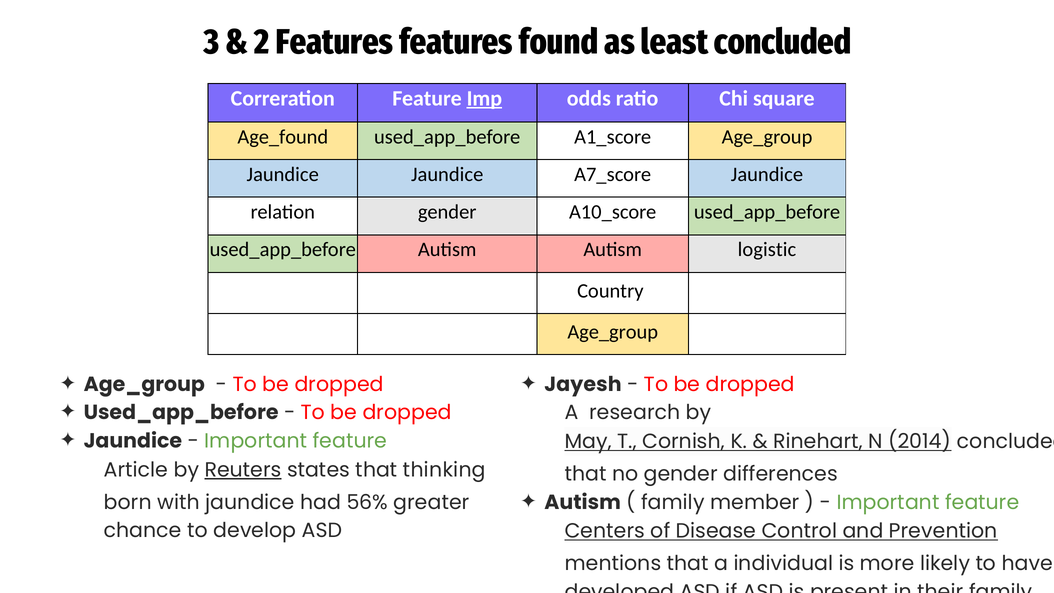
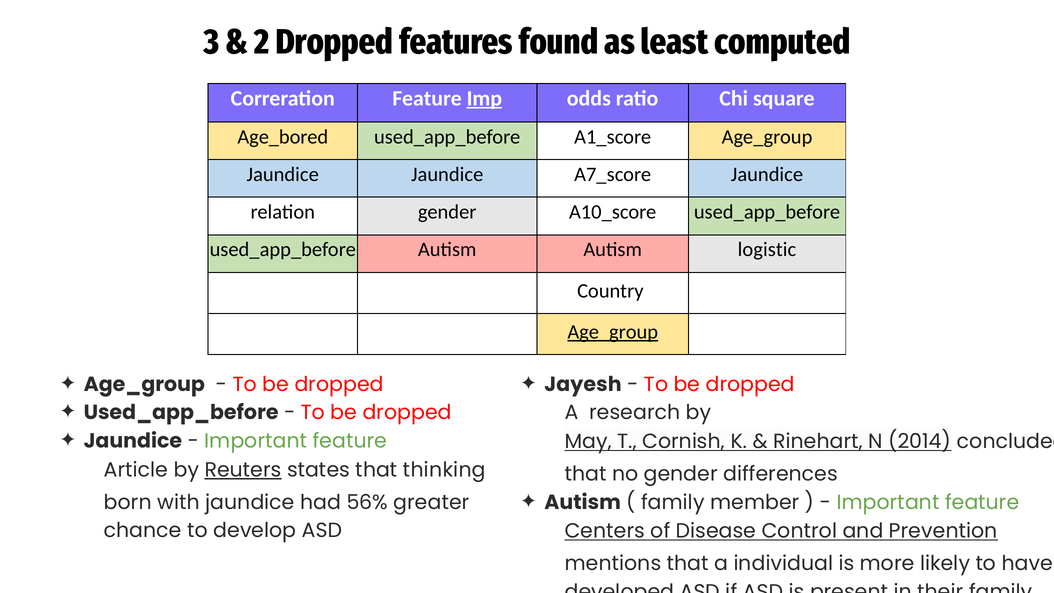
2 Features: Features -> Dropped
least concluded: concluded -> computed
Age_found: Age_found -> Age_bored
Age_group at (613, 332) underline: none -> present
